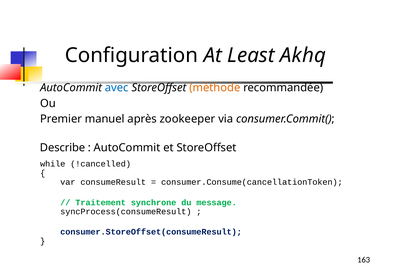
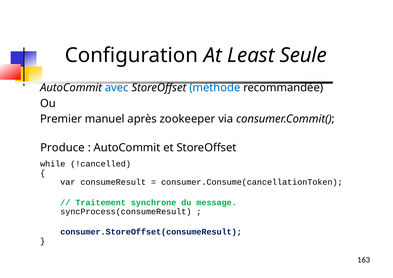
Akhq: Akhq -> Seule
méthode colour: orange -> blue
Describe: Describe -> Produce
